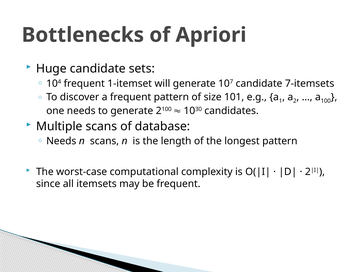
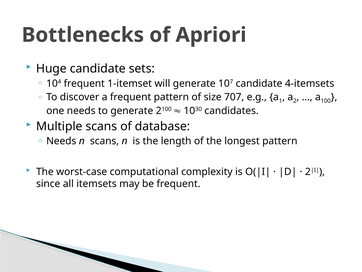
7-itemsets: 7-itemsets -> 4-itemsets
101: 101 -> 707
